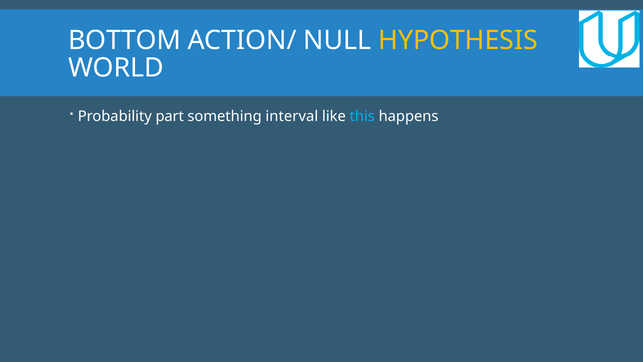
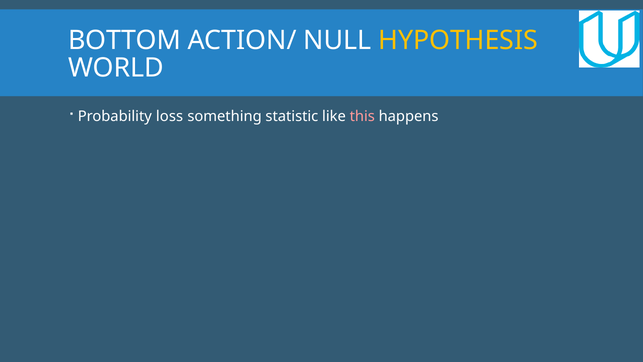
part: part -> loss
interval: interval -> statistic
this colour: light blue -> pink
